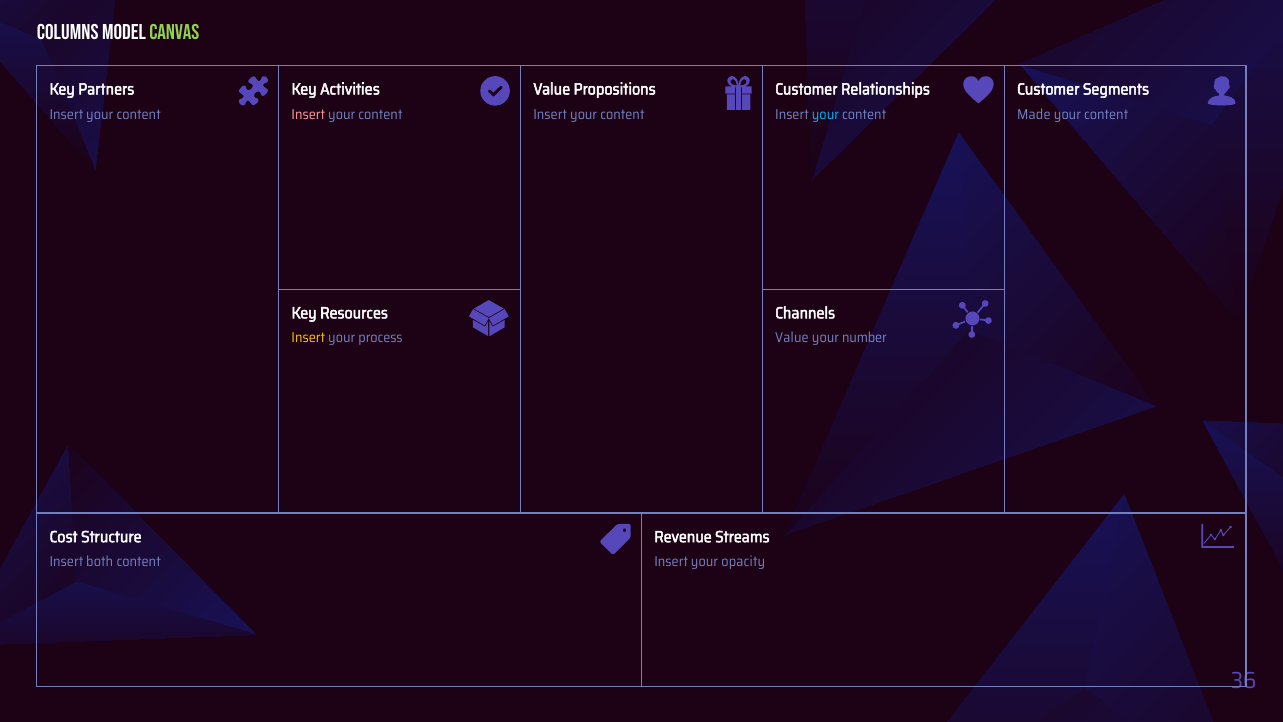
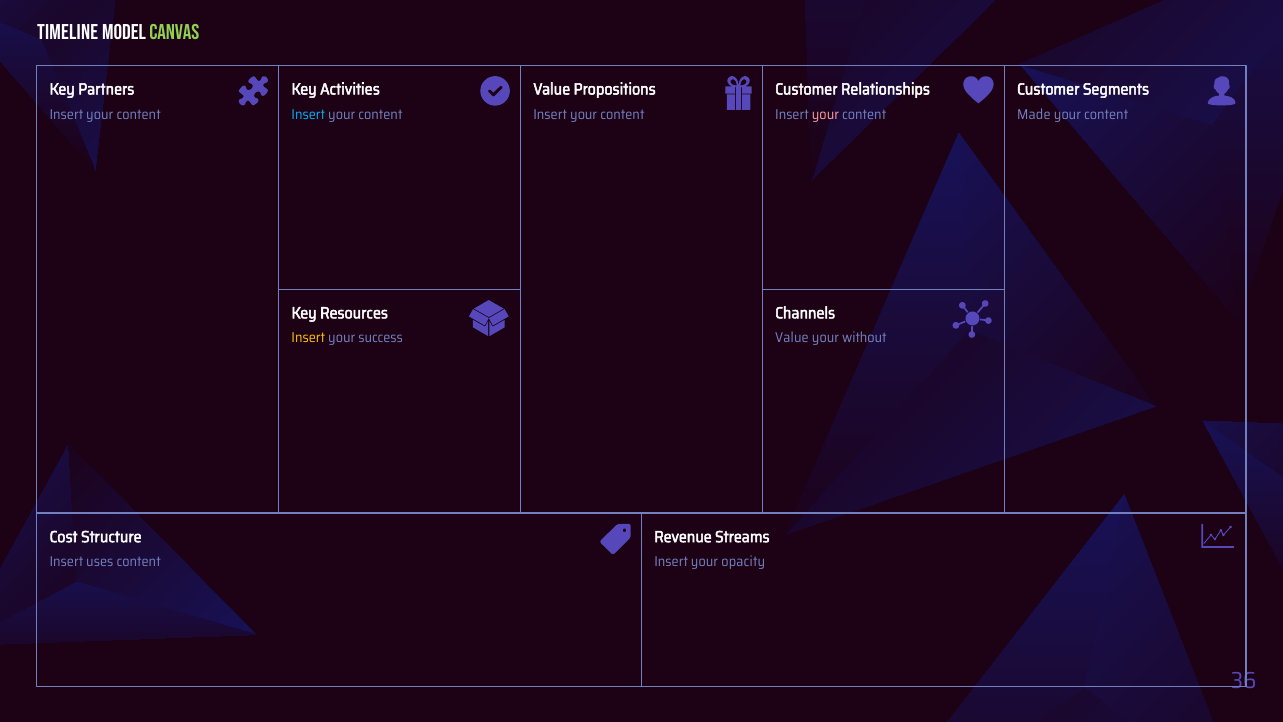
Columns: Columns -> Timeline
Insert at (308, 114) colour: pink -> light blue
your at (825, 114) colour: light blue -> pink
process: process -> success
number: number -> without
both: both -> uses
